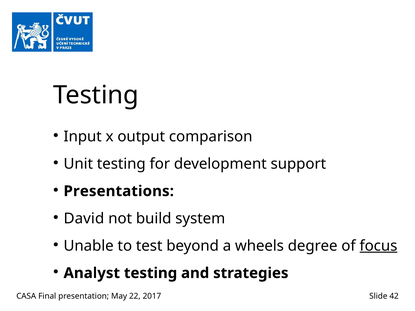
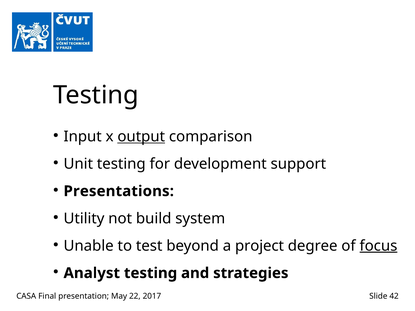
output underline: none -> present
David: David -> Utility
wheels: wheels -> project
